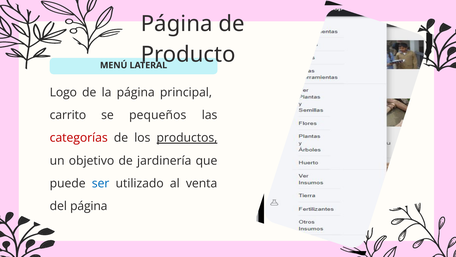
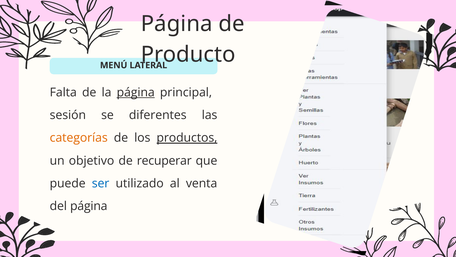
Logo: Logo -> Falta
página at (136, 92) underline: none -> present
carrito: carrito -> sesión
pequeños: pequeños -> diferentes
categorías colour: red -> orange
jardinería: jardinería -> recuperar
